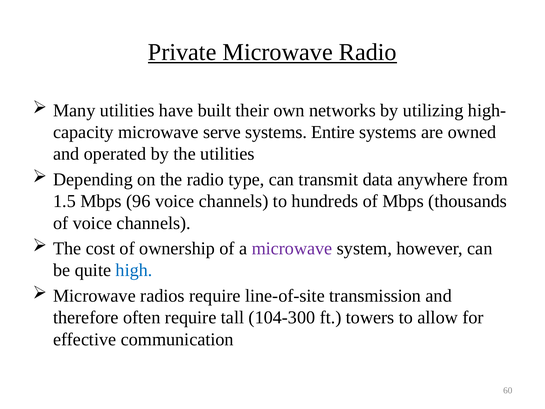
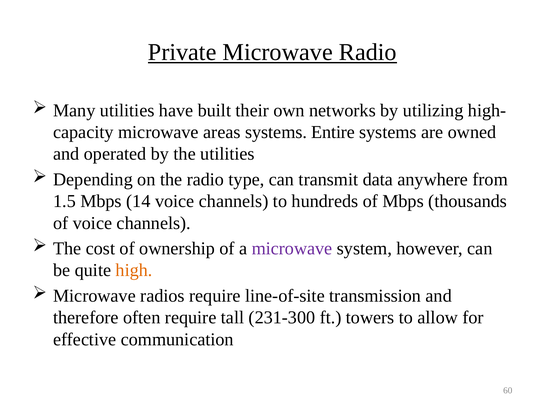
serve: serve -> areas
96: 96 -> 14
high colour: blue -> orange
104-300: 104-300 -> 231-300
